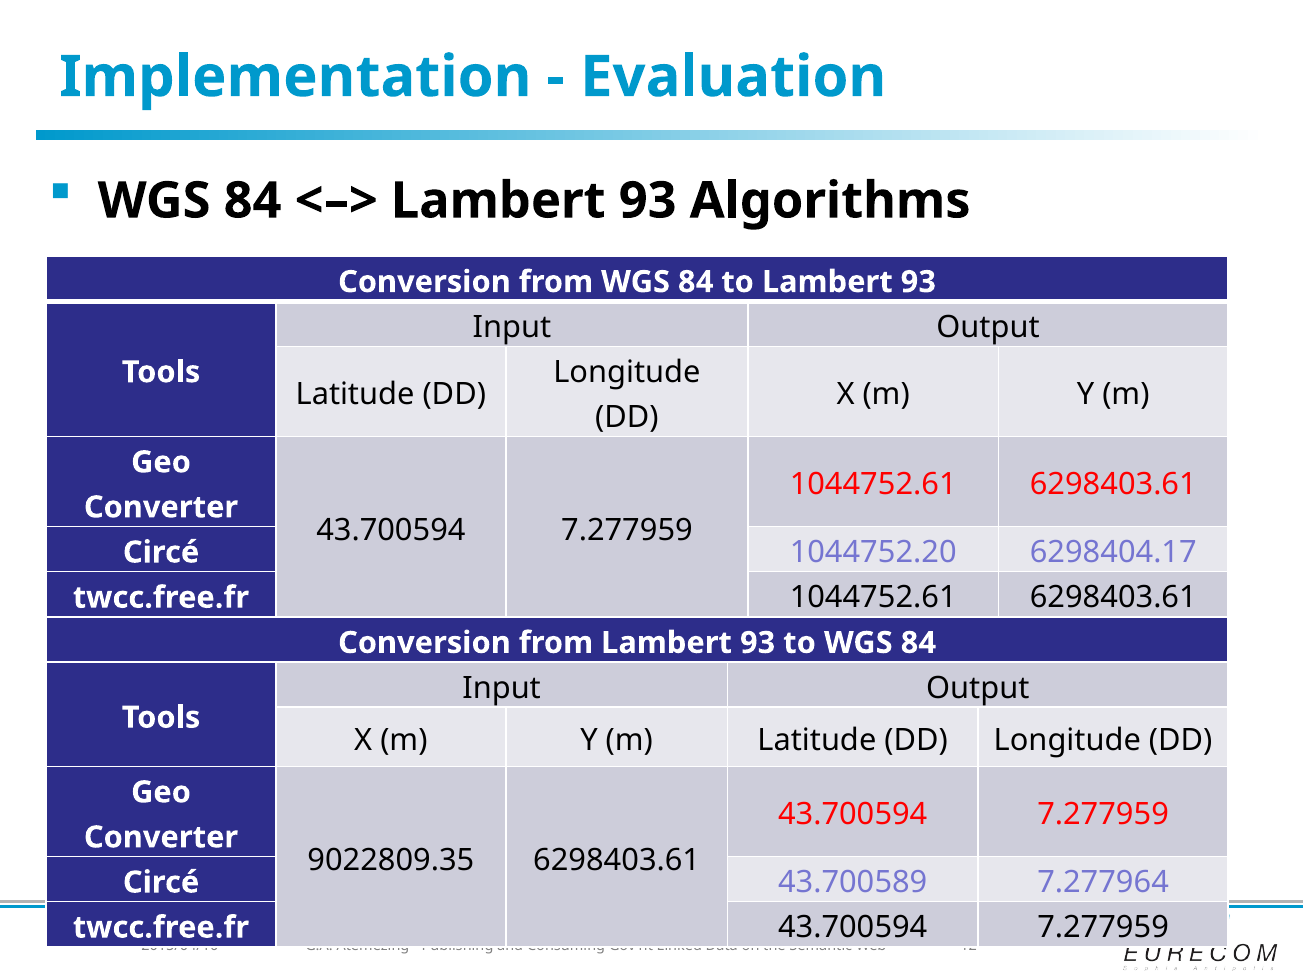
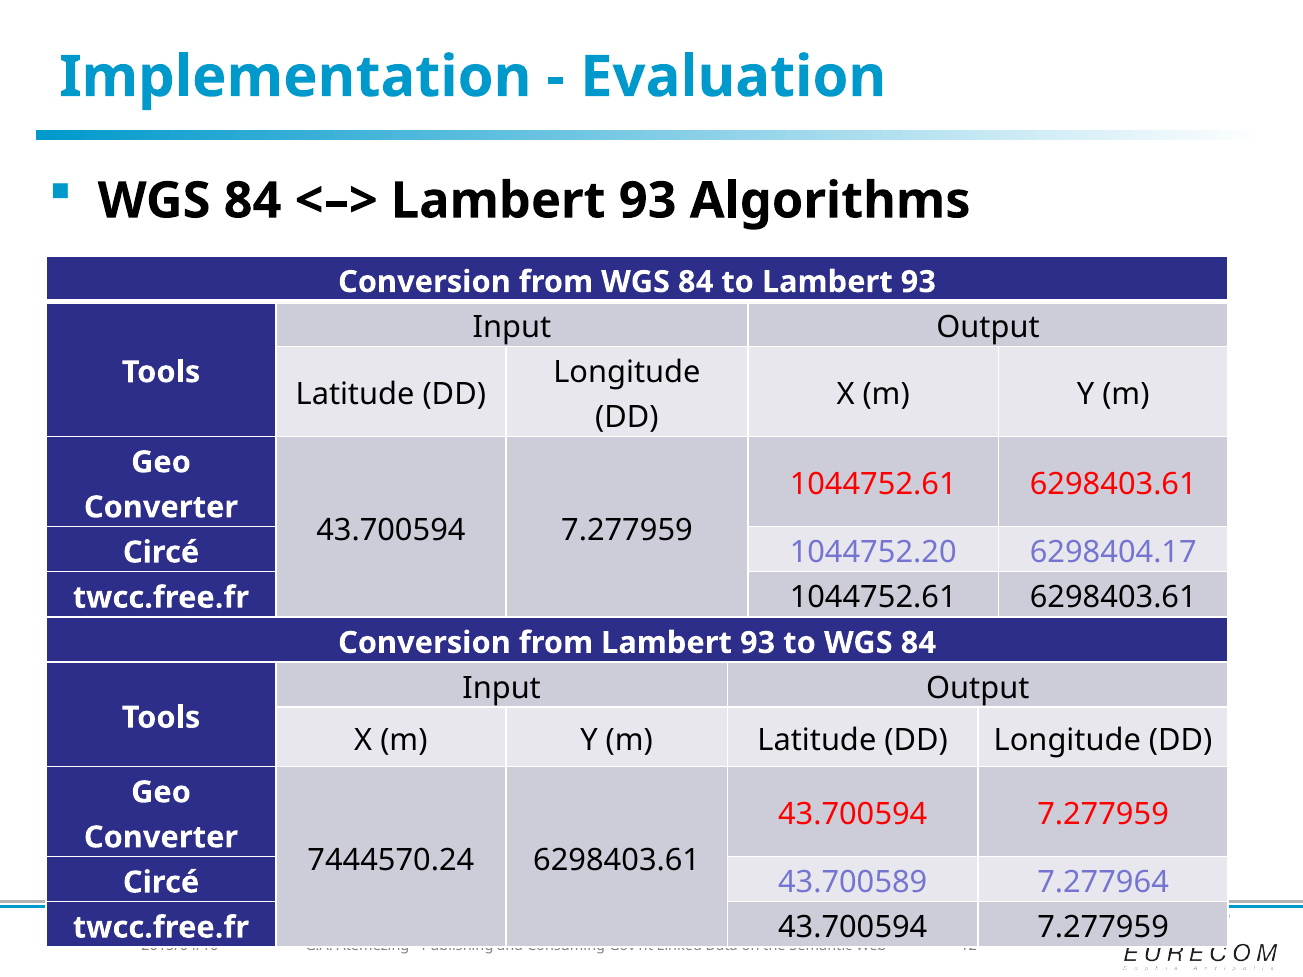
9022809.35: 9022809.35 -> 7444570.24
